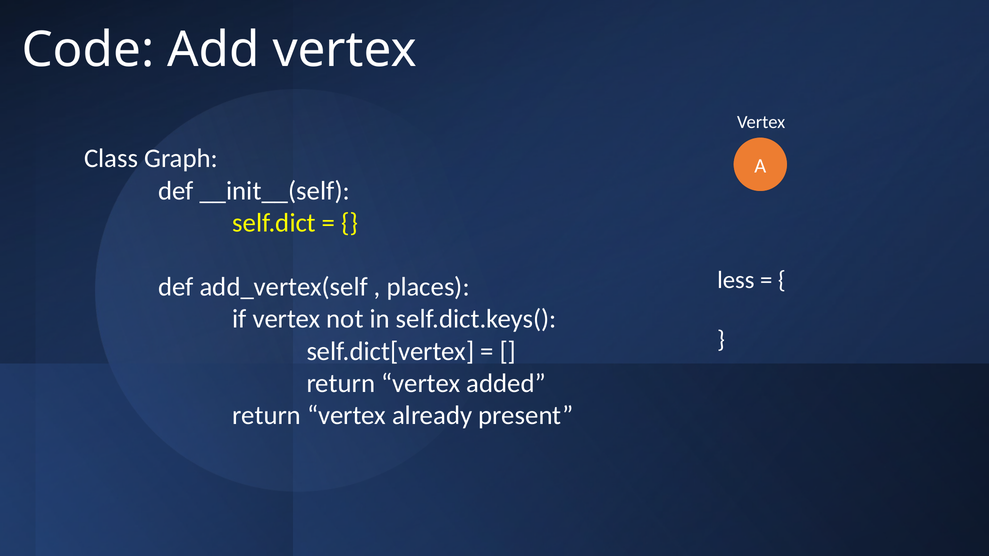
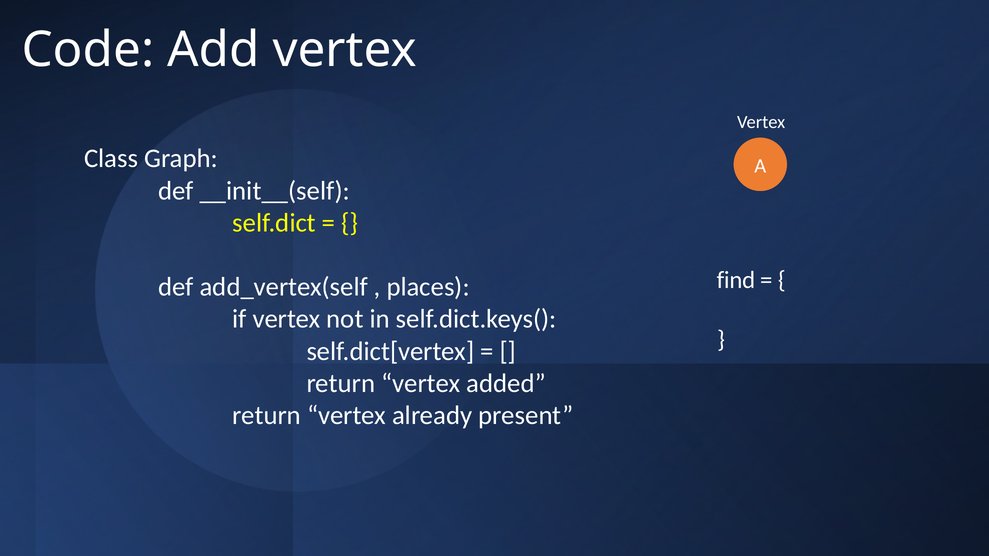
less: less -> find
